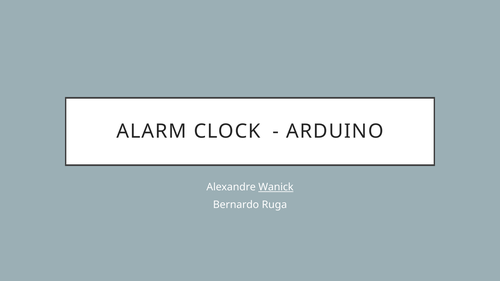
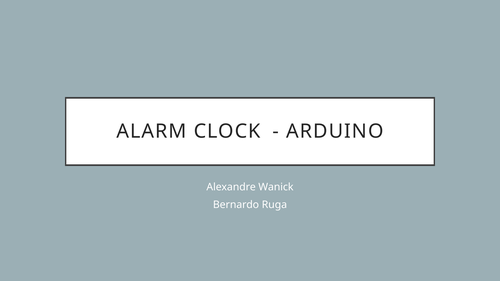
Wanick underline: present -> none
